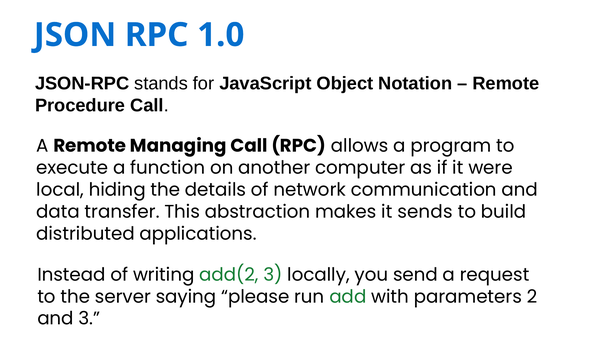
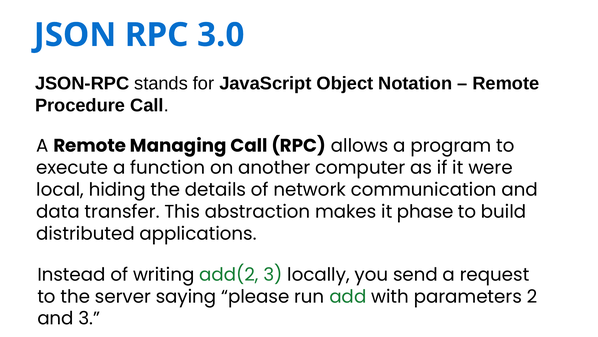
1.0: 1.0 -> 3.0
sends: sends -> phase
